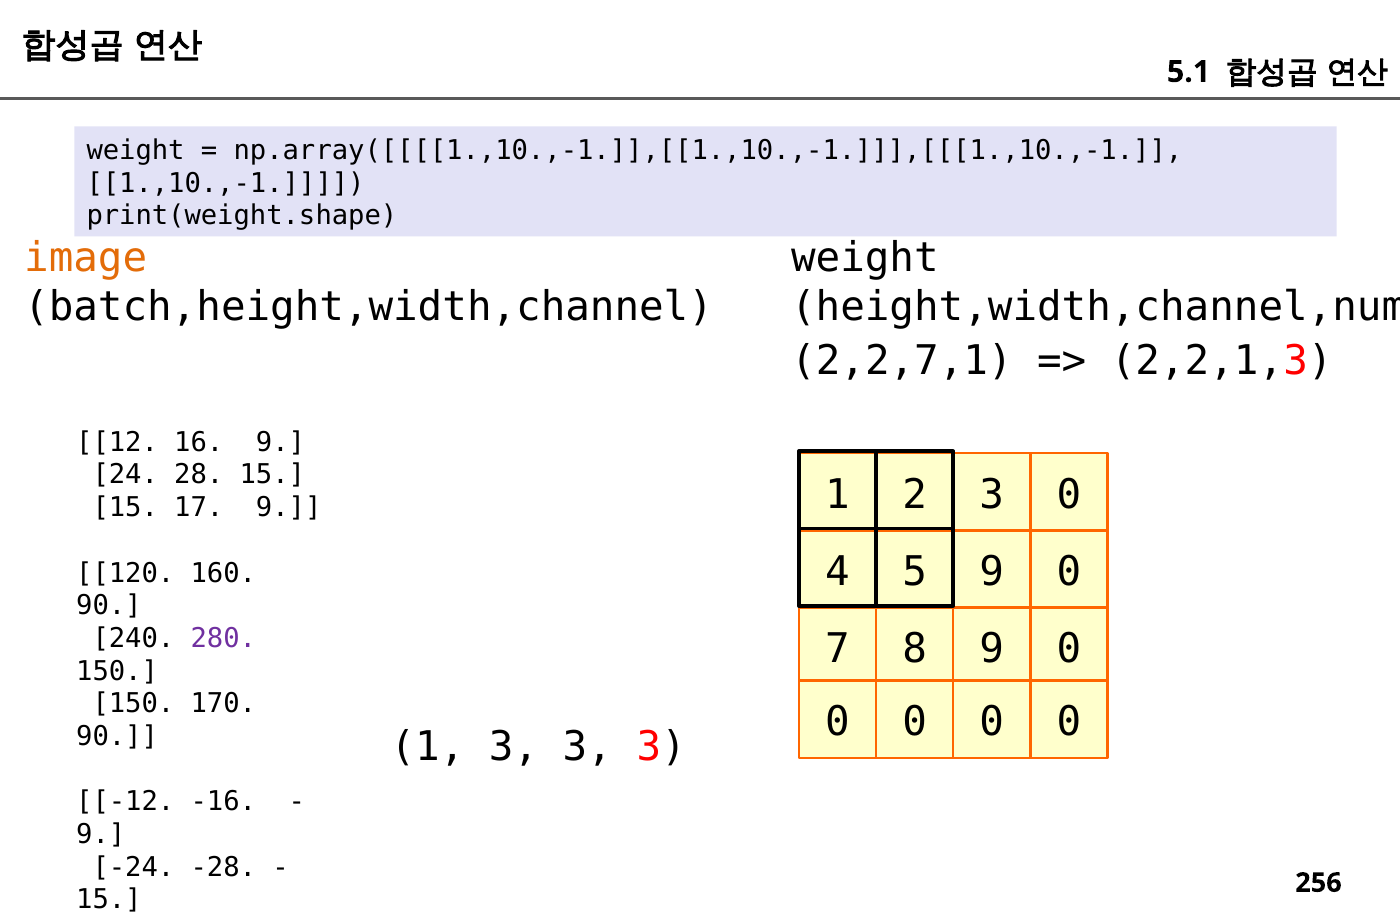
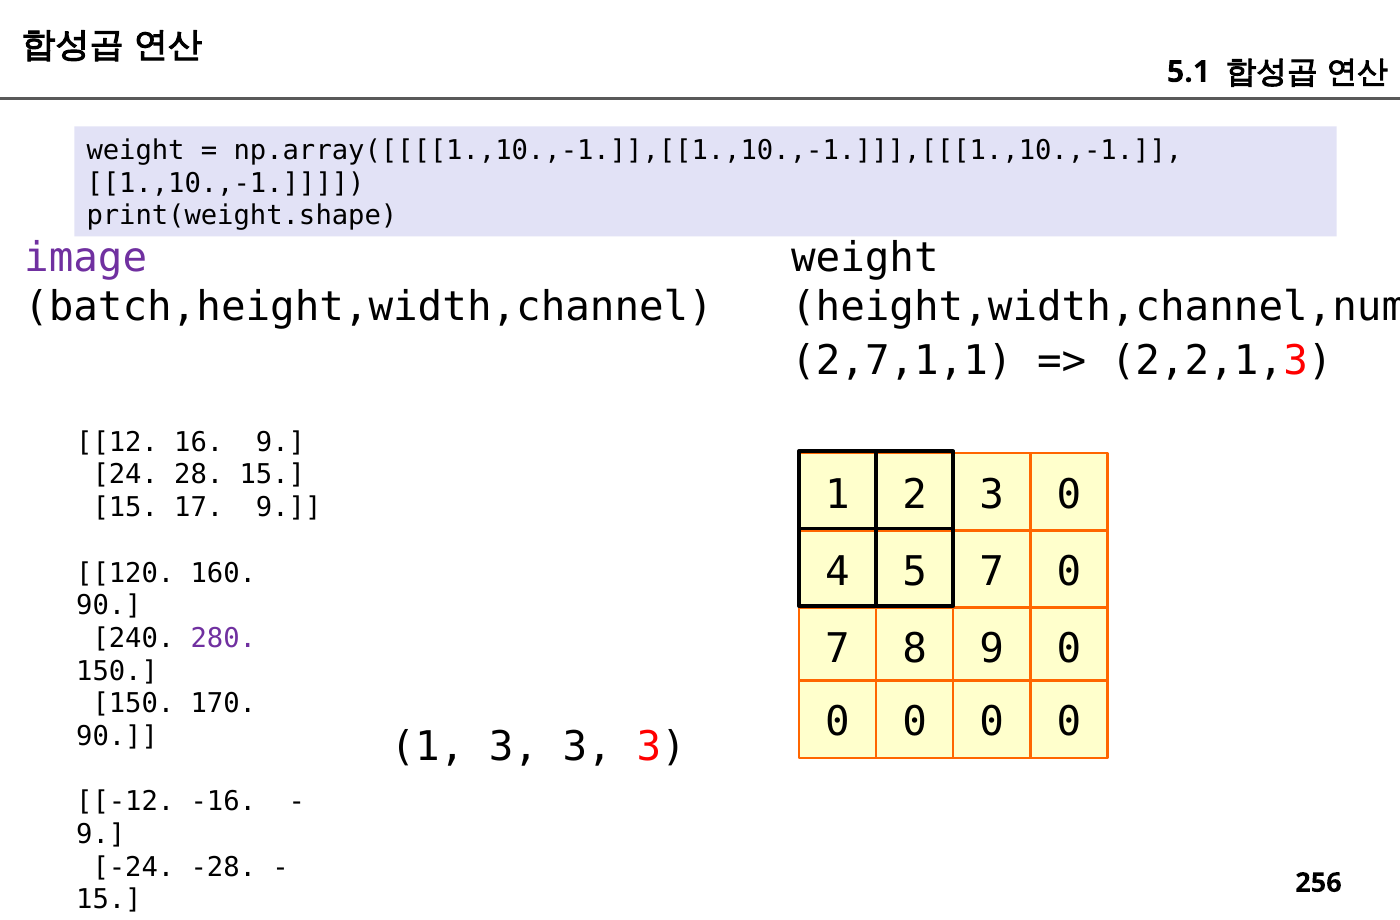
image colour: orange -> purple
2,2,7,1: 2,2,7,1 -> 2,7,1,1
5 9: 9 -> 7
